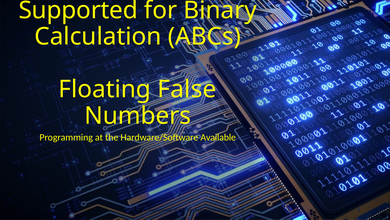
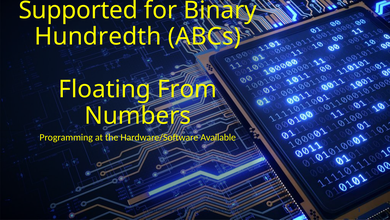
Calculation: Calculation -> Hundredth
False: False -> From
